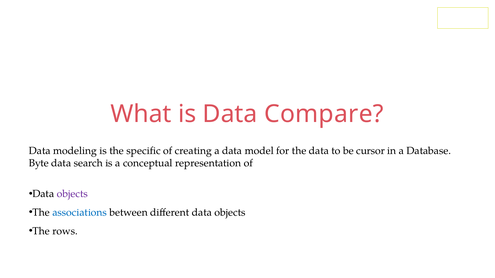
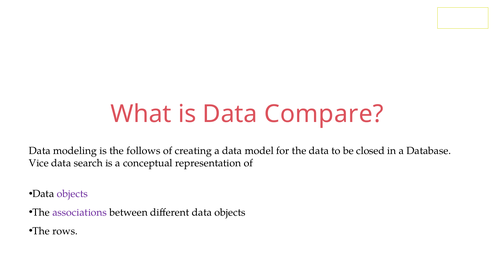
specific: specific -> follows
cursor: cursor -> closed
Byte: Byte -> Vice
associations colour: blue -> purple
